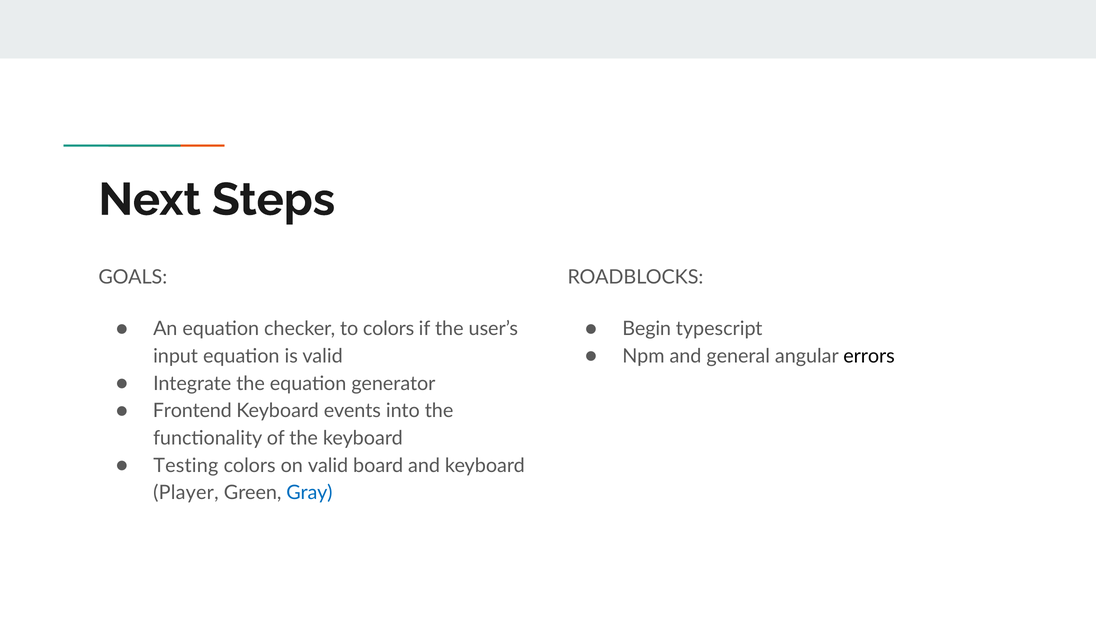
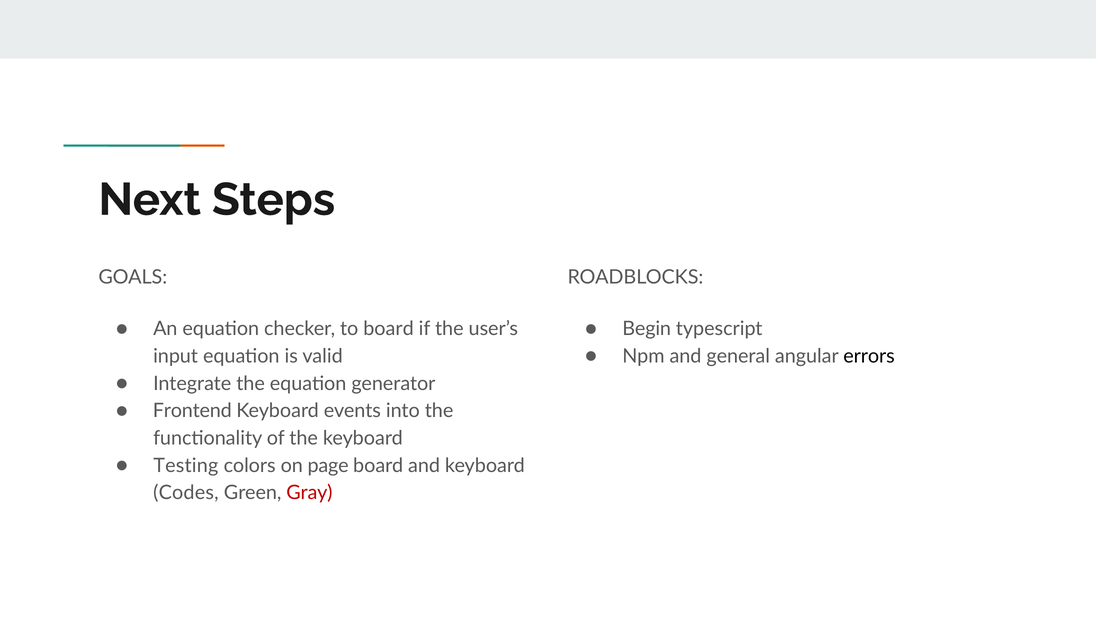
to colors: colors -> board
on valid: valid -> page
Player: Player -> Codes
Gray colour: blue -> red
